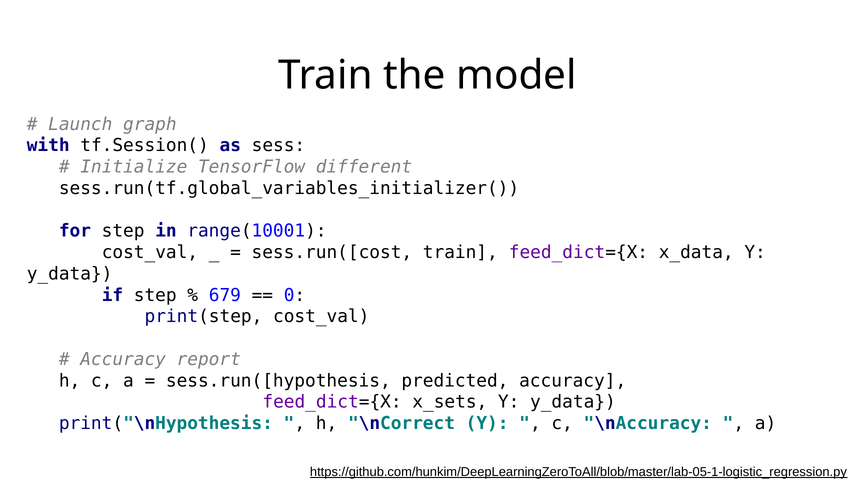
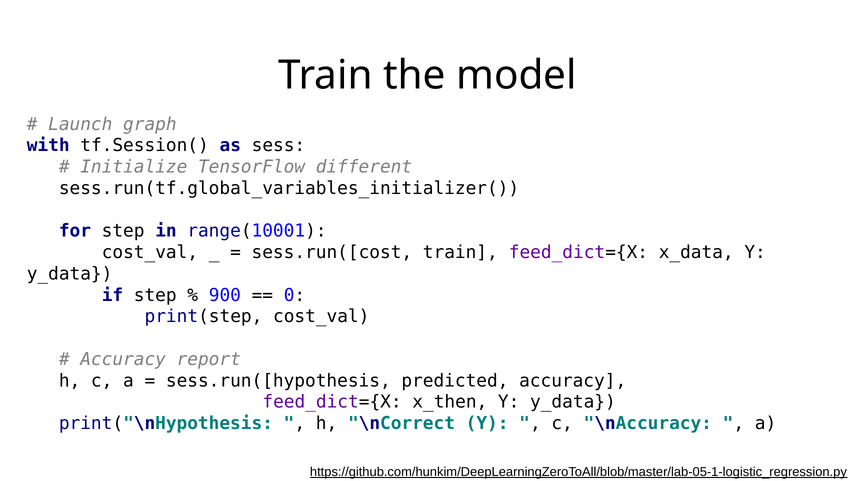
679: 679 -> 900
x_sets: x_sets -> x_then
